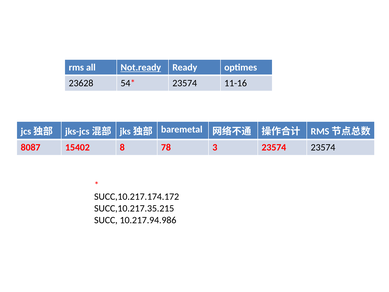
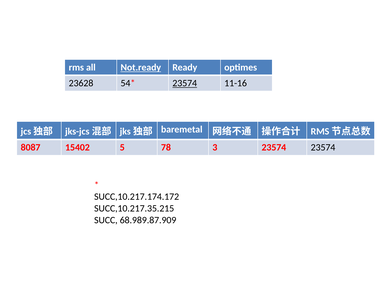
23574 at (185, 83) underline: none -> present
8: 8 -> 5
10.217.94.986: 10.217.94.986 -> 68.989.87.909
